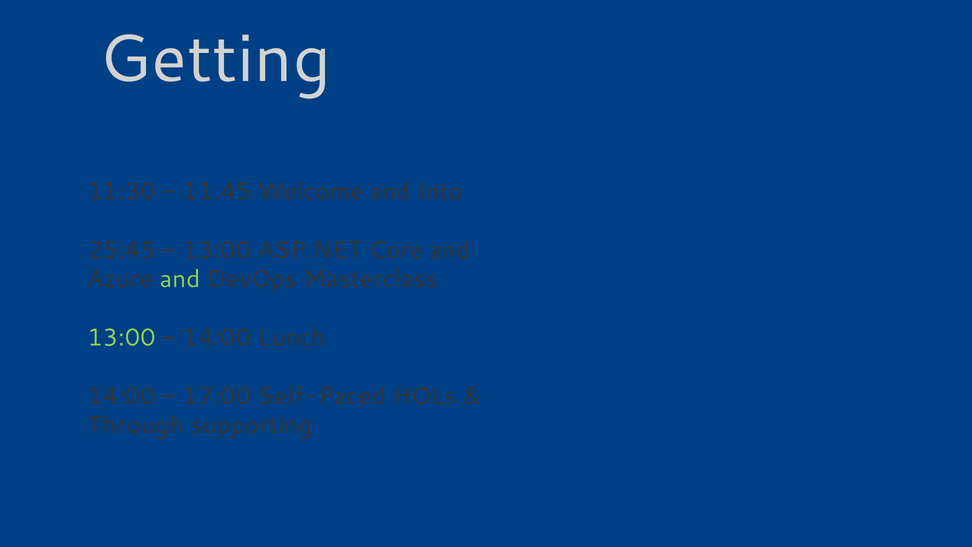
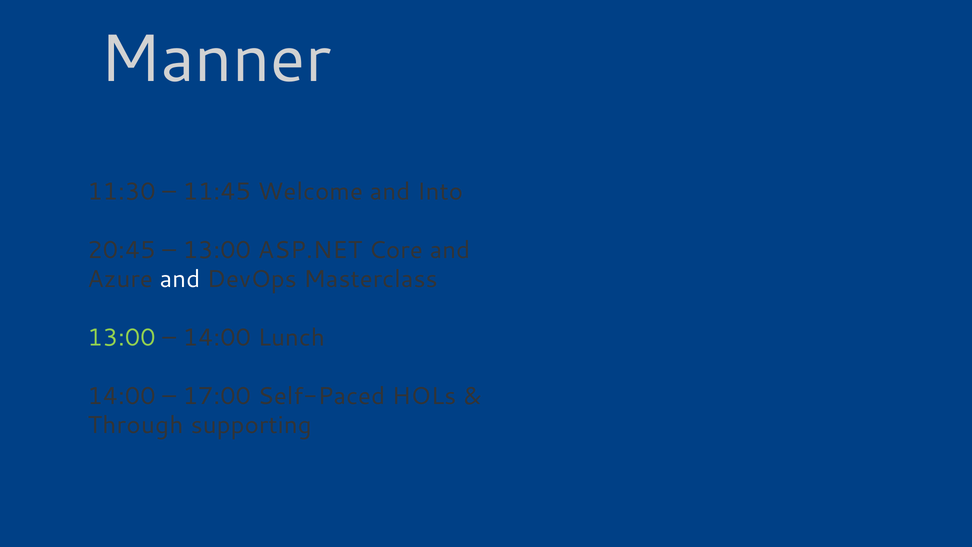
Getting: Getting -> Manner
25:45: 25:45 -> 20:45
and at (180, 279) colour: light green -> white
